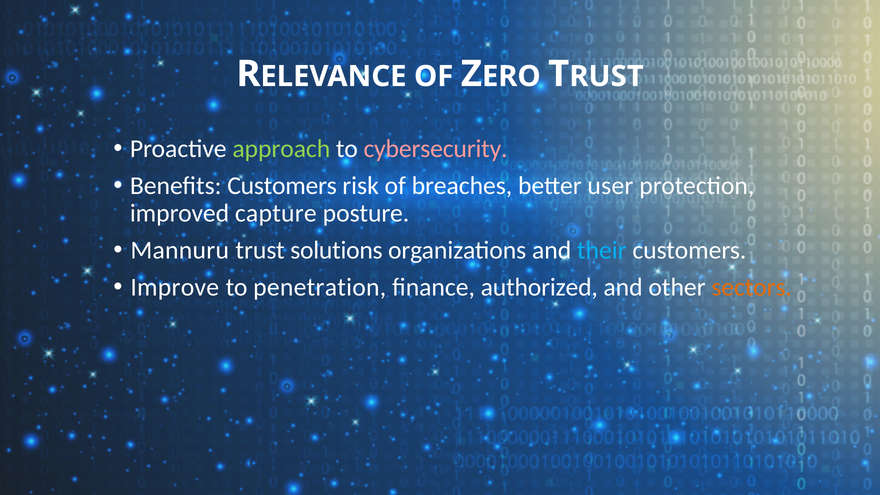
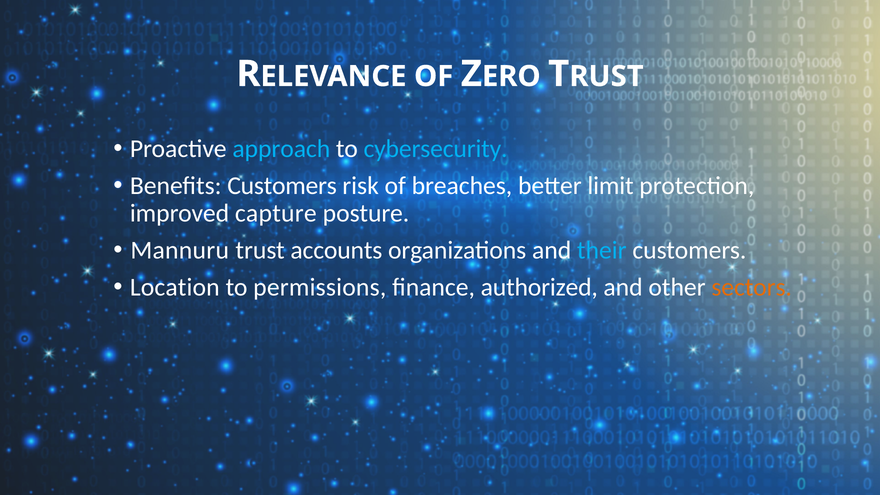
approach colour: light green -> light blue
cybersecurity colour: pink -> light blue
user: user -> limit
solutions: solutions -> accounts
Improve: Improve -> Location
penetration: penetration -> permissions
